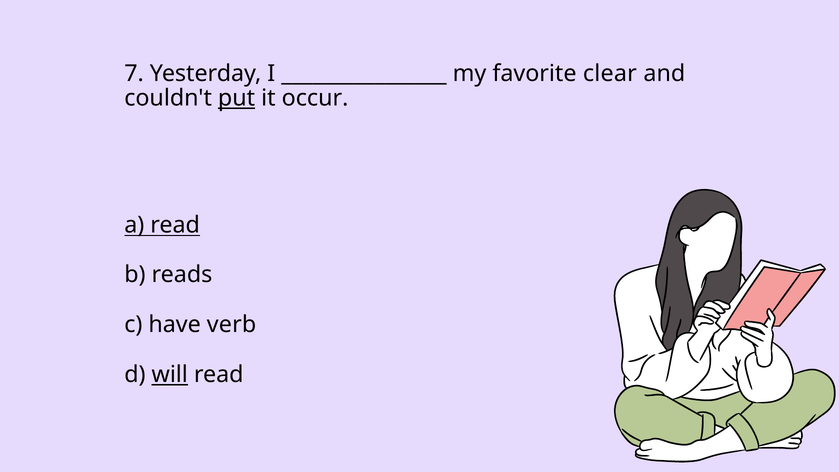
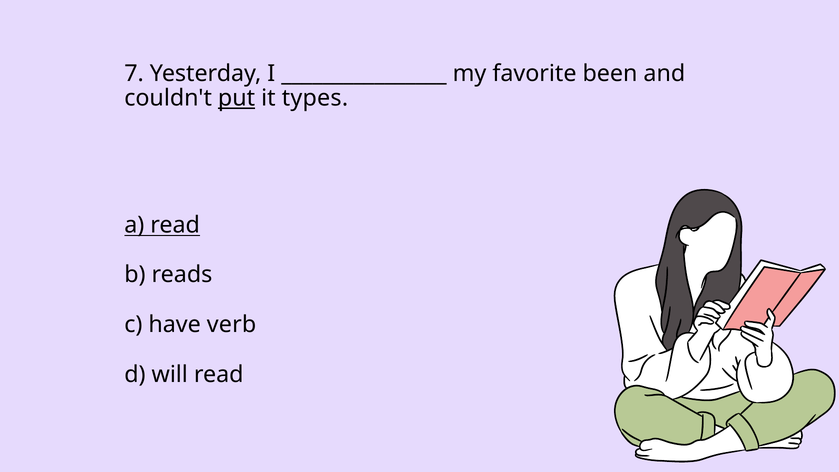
clear: clear -> been
occur: occur -> types
will underline: present -> none
